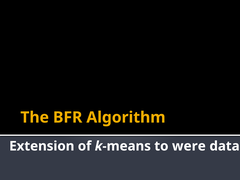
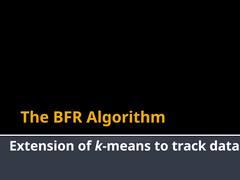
were: were -> track
